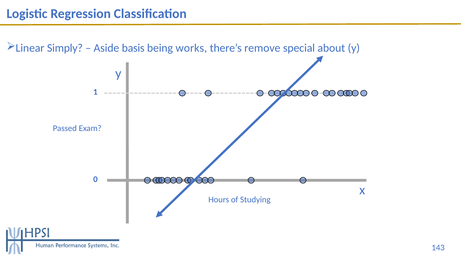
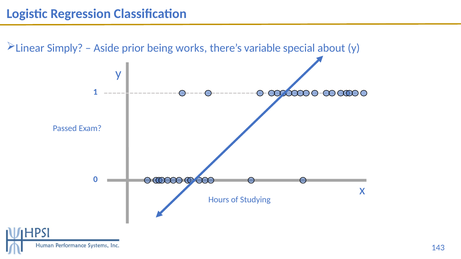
basis: basis -> prior
remove: remove -> variable
